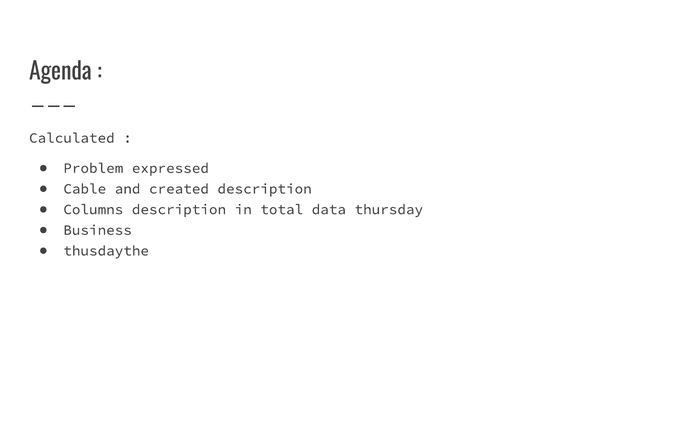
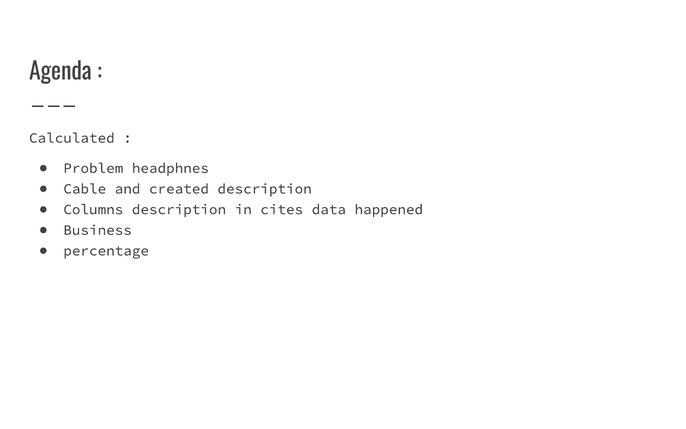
expressed: expressed -> headphnes
total: total -> cites
thursday: thursday -> happened
thusdaythe: thusdaythe -> percentage
